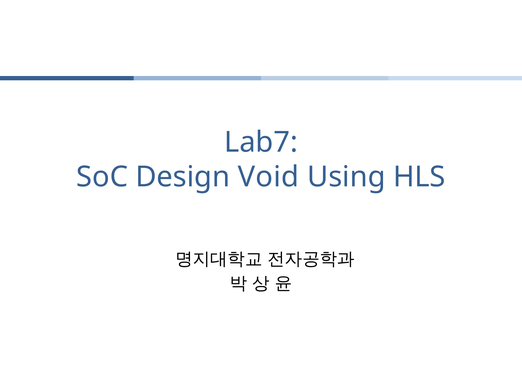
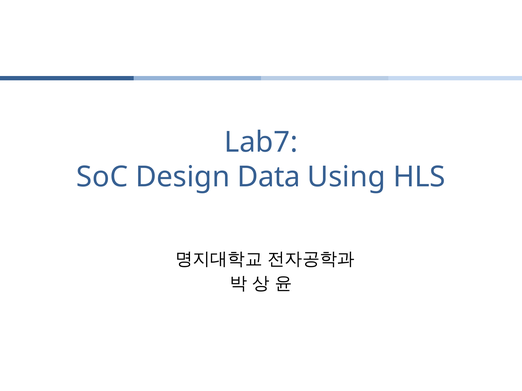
Void: Void -> Data
